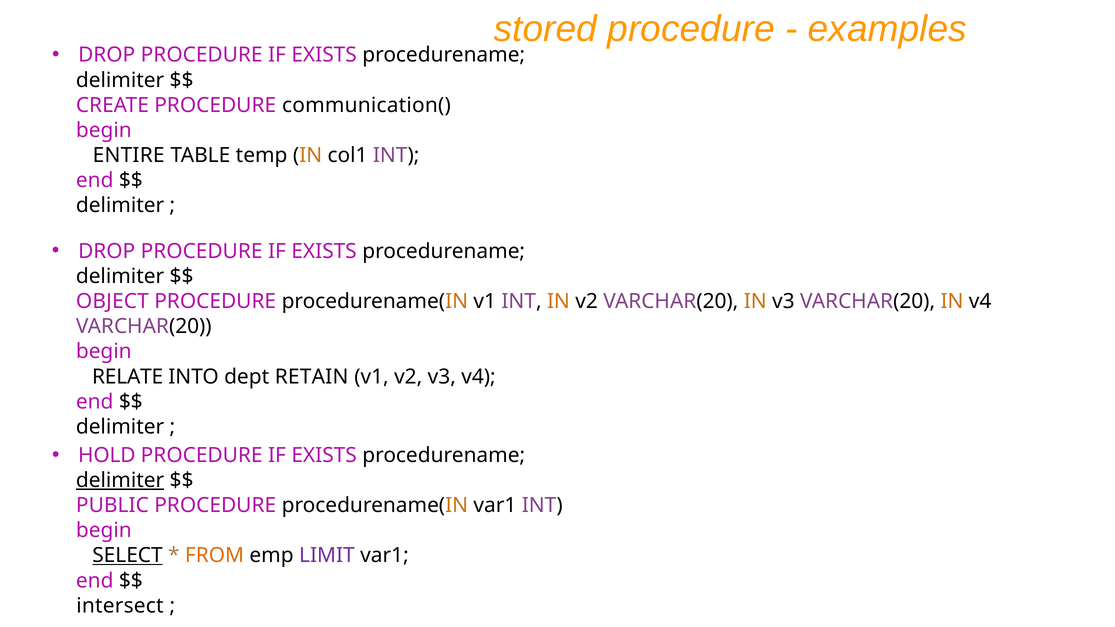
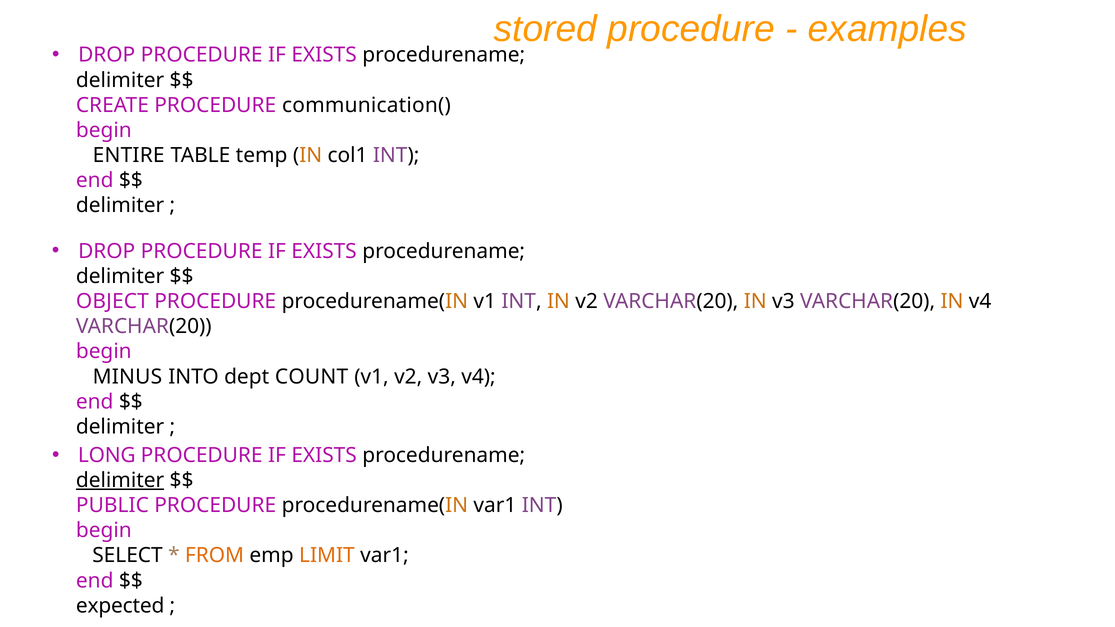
RELATE: RELATE -> MINUS
RETAIN: RETAIN -> COUNT
HOLD: HOLD -> LONG
SELECT underline: present -> none
LIMIT colour: purple -> orange
intersect: intersect -> expected
